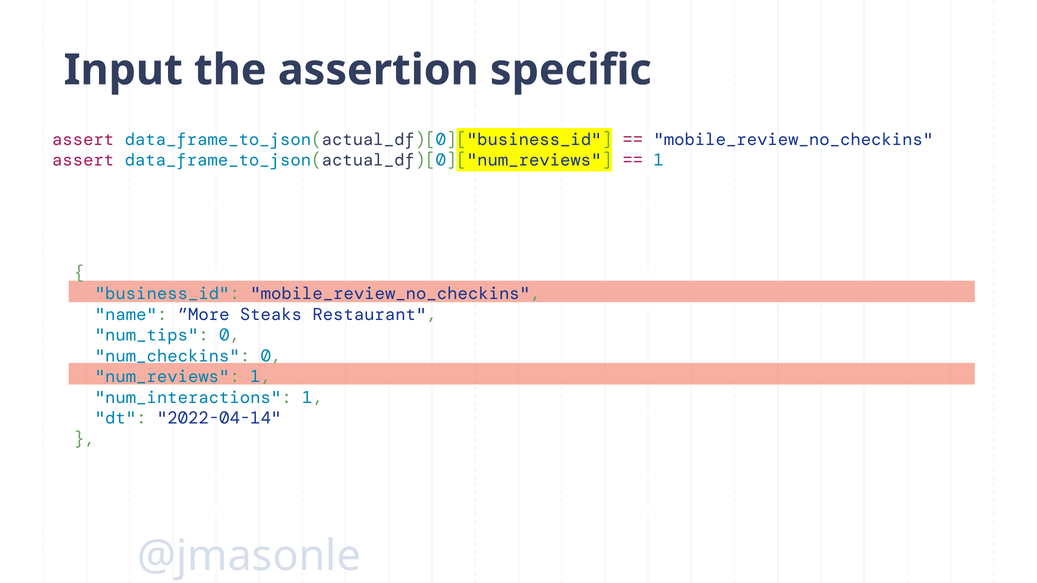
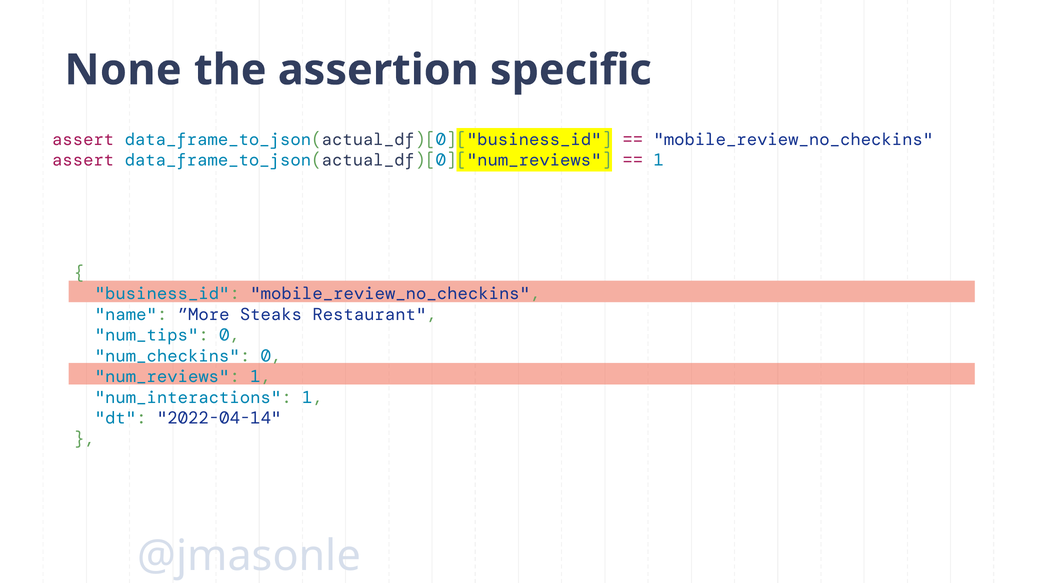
Input: Input -> None
